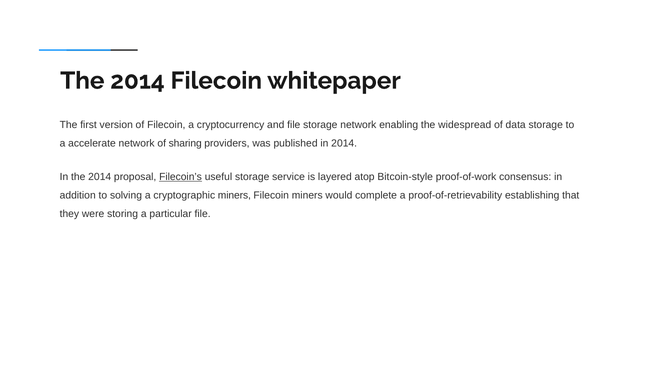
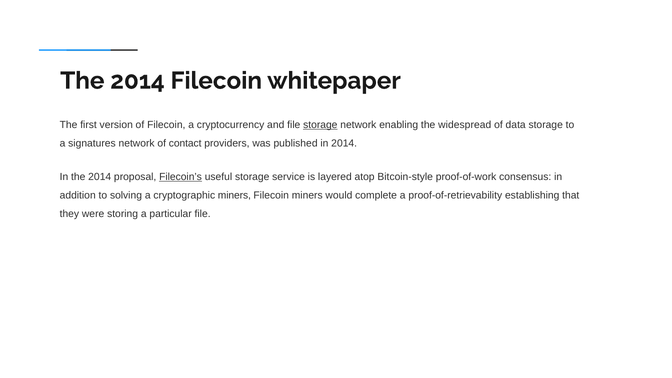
storage at (320, 125) underline: none -> present
accelerate: accelerate -> signatures
sharing: sharing -> contact
